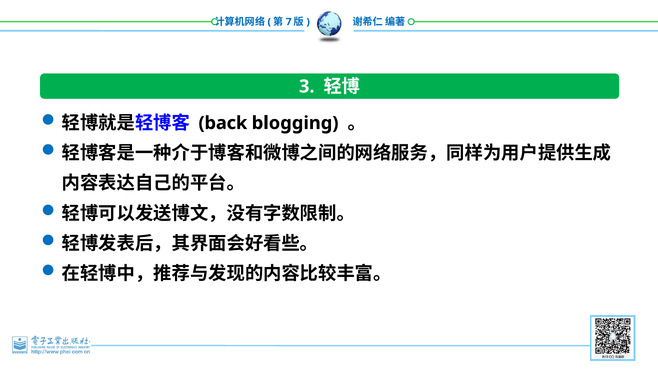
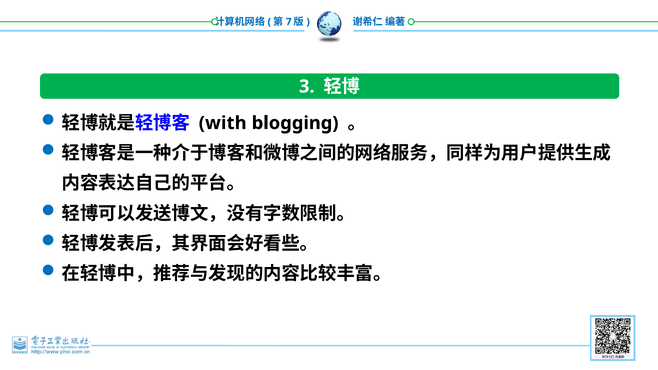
back: back -> with
